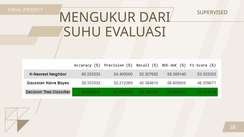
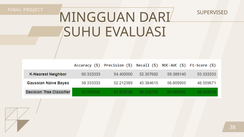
MENGUKUR: MENGUKUR -> MINGGUAN
